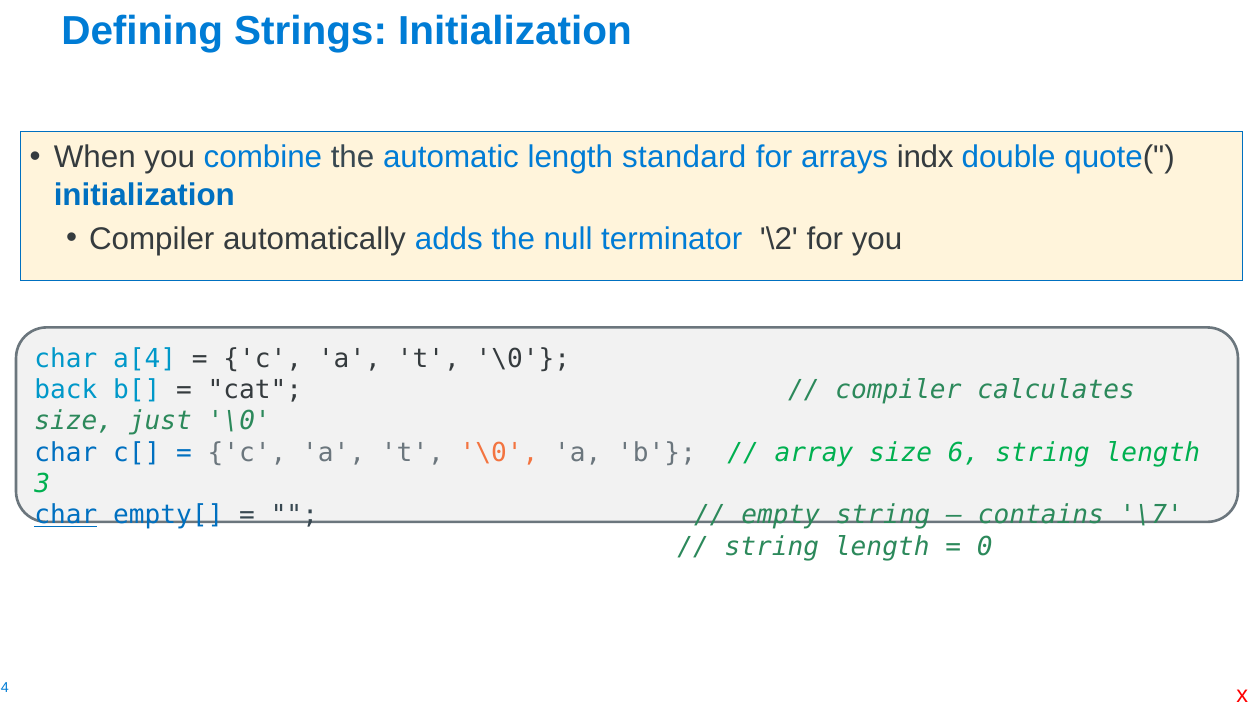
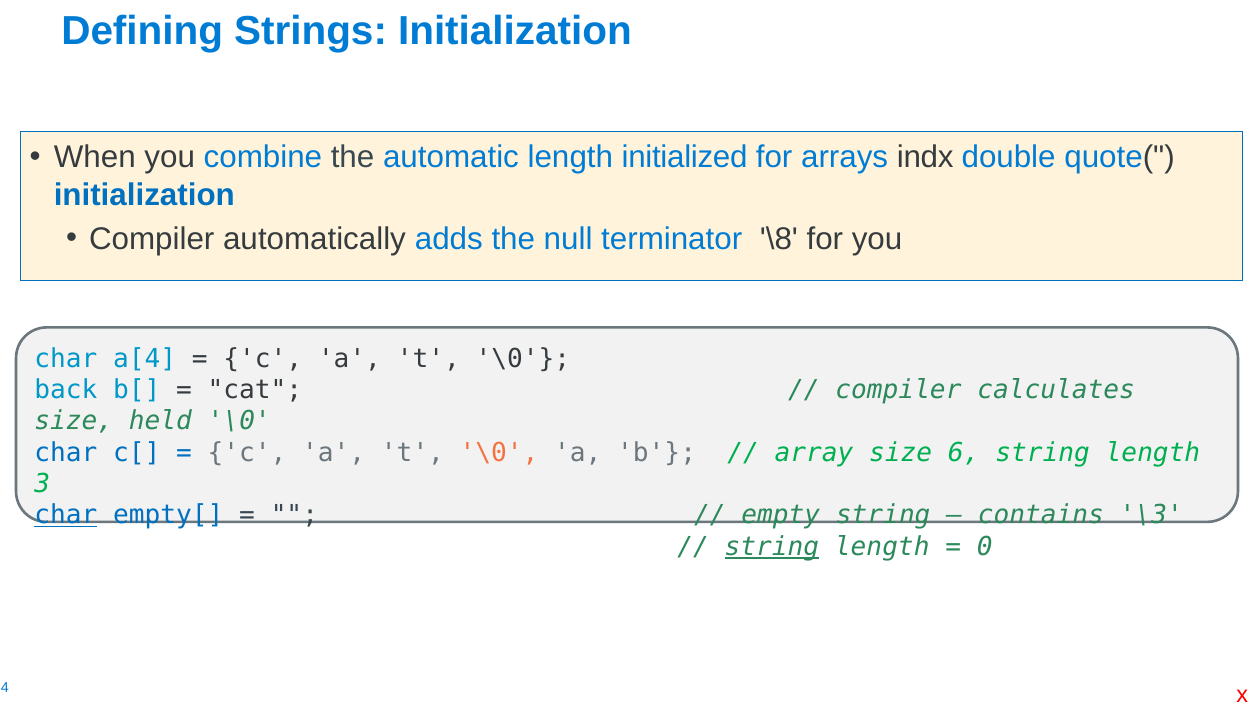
standard: standard -> initialized
\2: \2 -> \8
just: just -> held
\7: \7 -> \3
string at (772, 547) underline: none -> present
